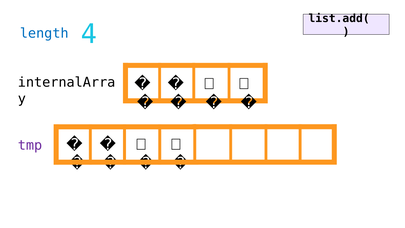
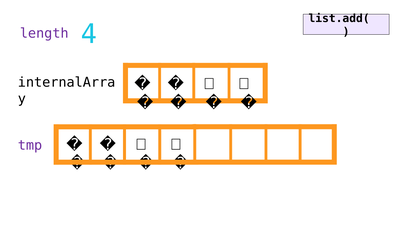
length colour: blue -> purple
